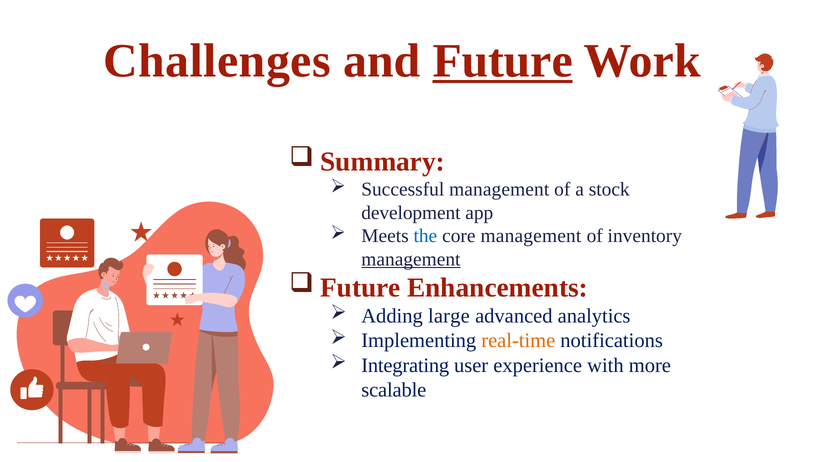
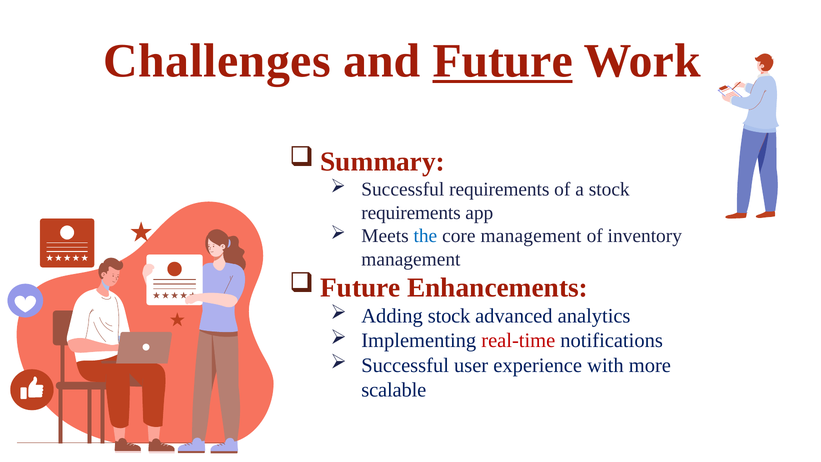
Successful management: management -> requirements
development at (411, 213): development -> requirements
management at (411, 259) underline: present -> none
Adding large: large -> stock
real-time colour: orange -> red
Integrating at (405, 365): Integrating -> Successful
